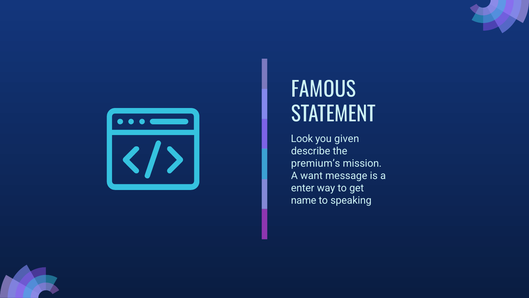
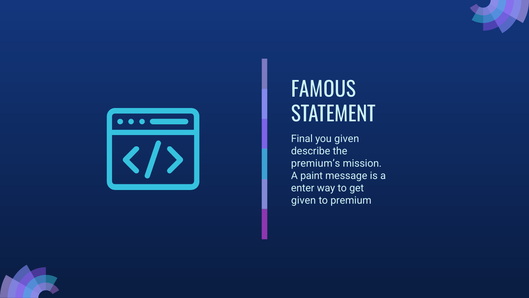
Look: Look -> Final
want: want -> paint
name at (304, 200): name -> given
speaking: speaking -> premium
